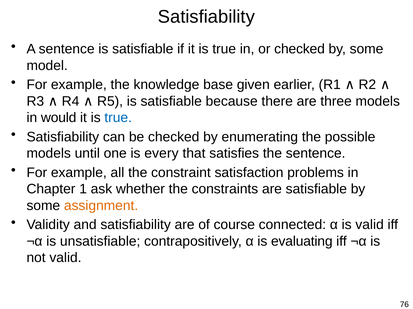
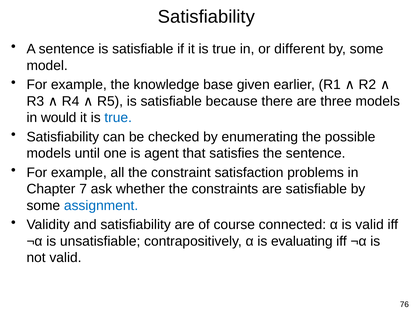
or checked: checked -> different
every: every -> agent
1: 1 -> 7
assignment colour: orange -> blue
